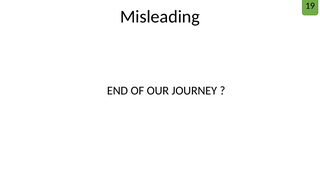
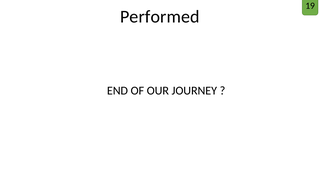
Misleading: Misleading -> Performed
